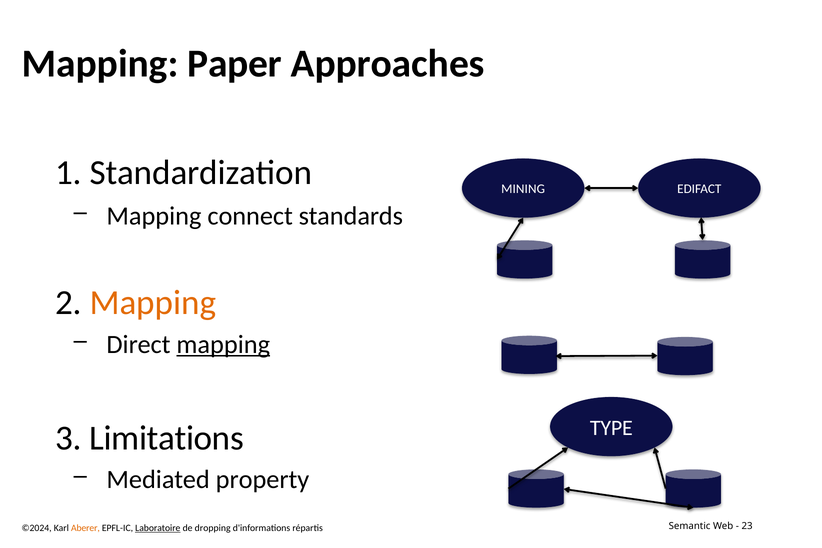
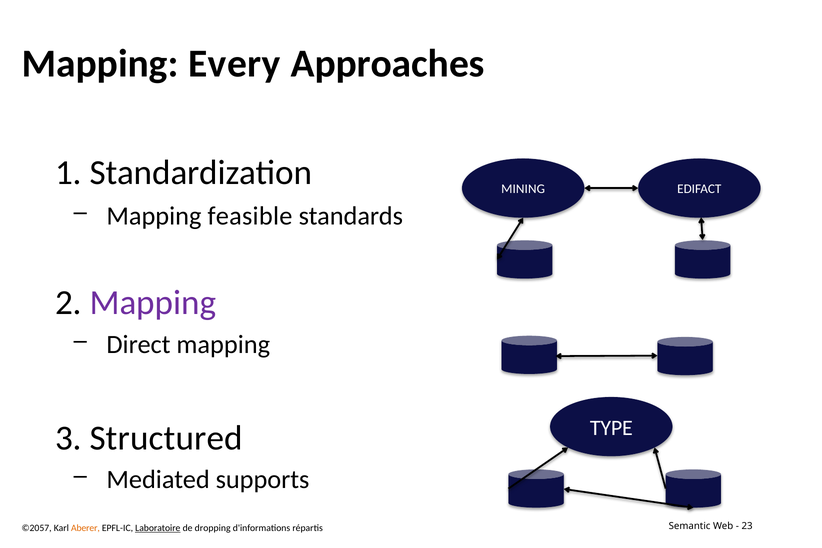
Paper: Paper -> Every
connect: connect -> feasible
Mapping at (153, 303) colour: orange -> purple
mapping at (223, 344) underline: present -> none
Limitations: Limitations -> Structured
property: property -> supports
©2024: ©2024 -> ©2057
